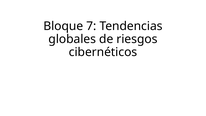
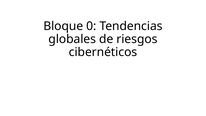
7: 7 -> 0
